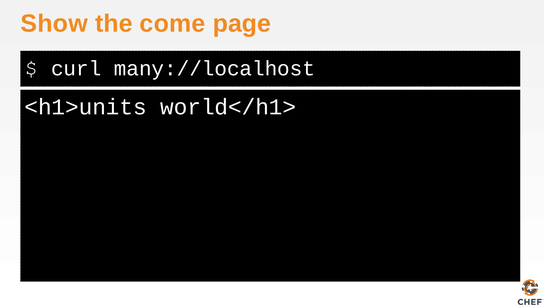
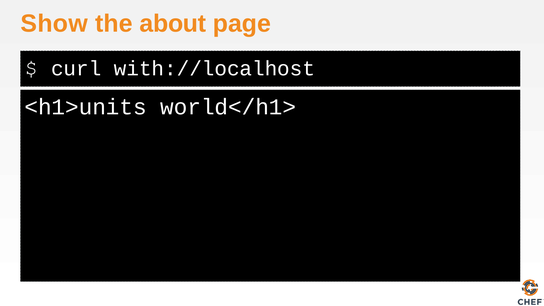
come: come -> about
many://localhost: many://localhost -> with://localhost
